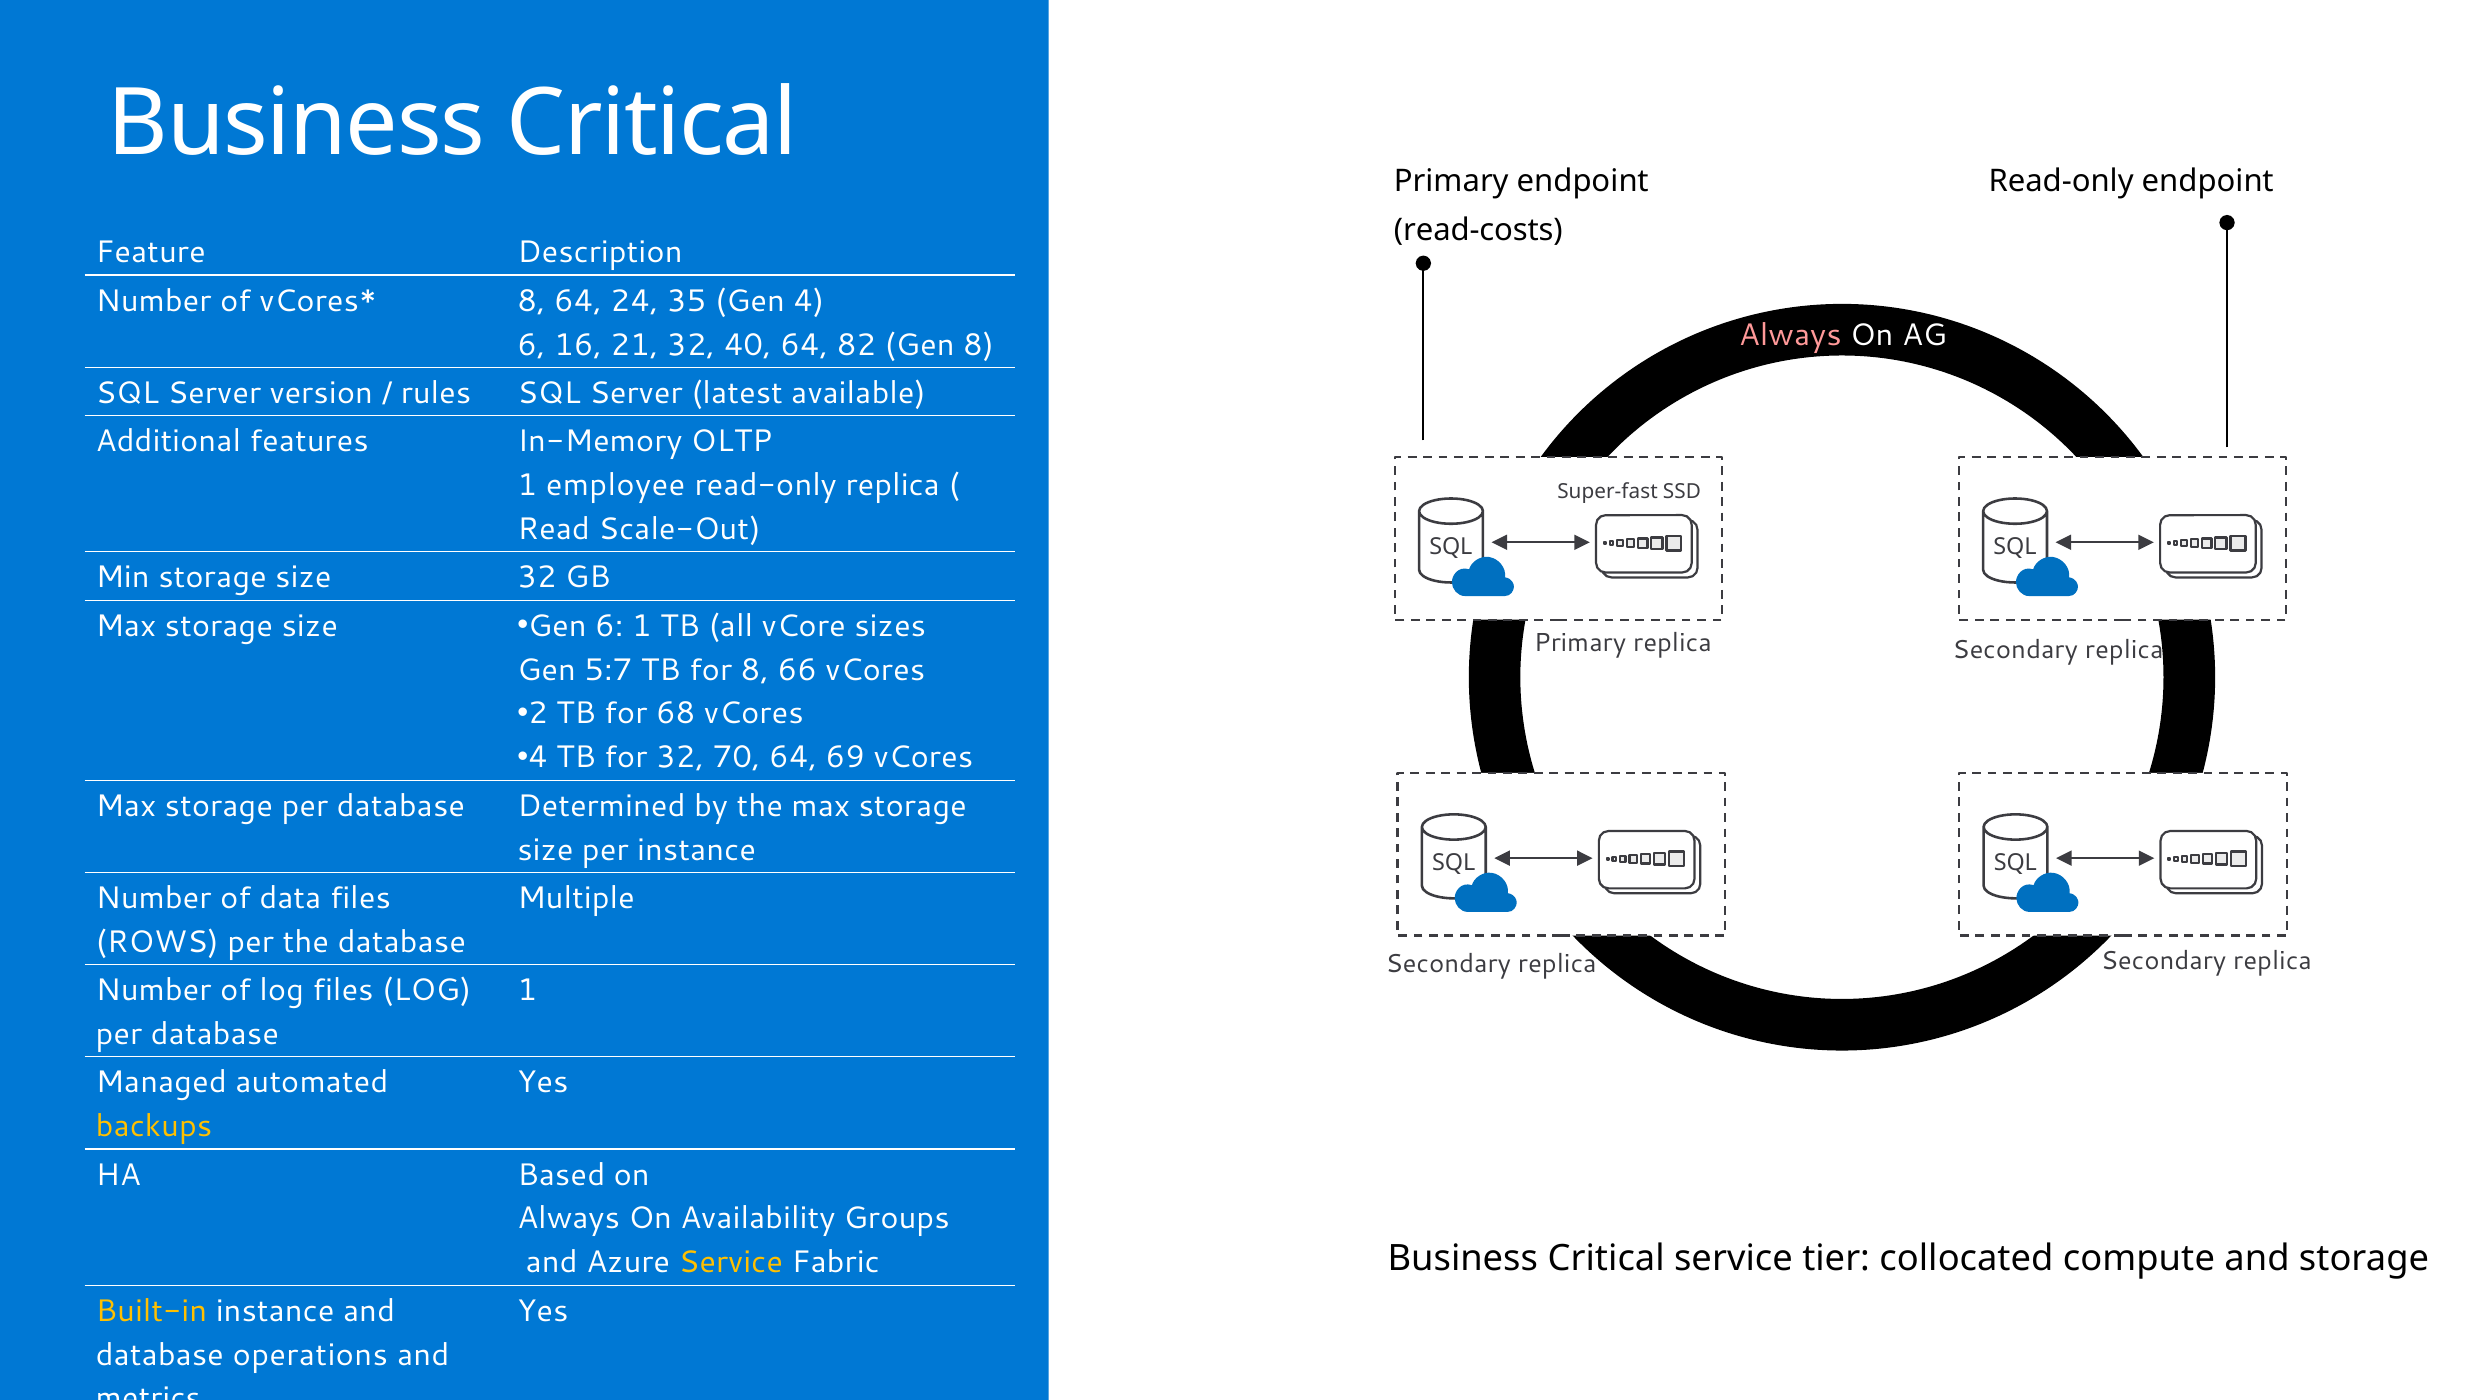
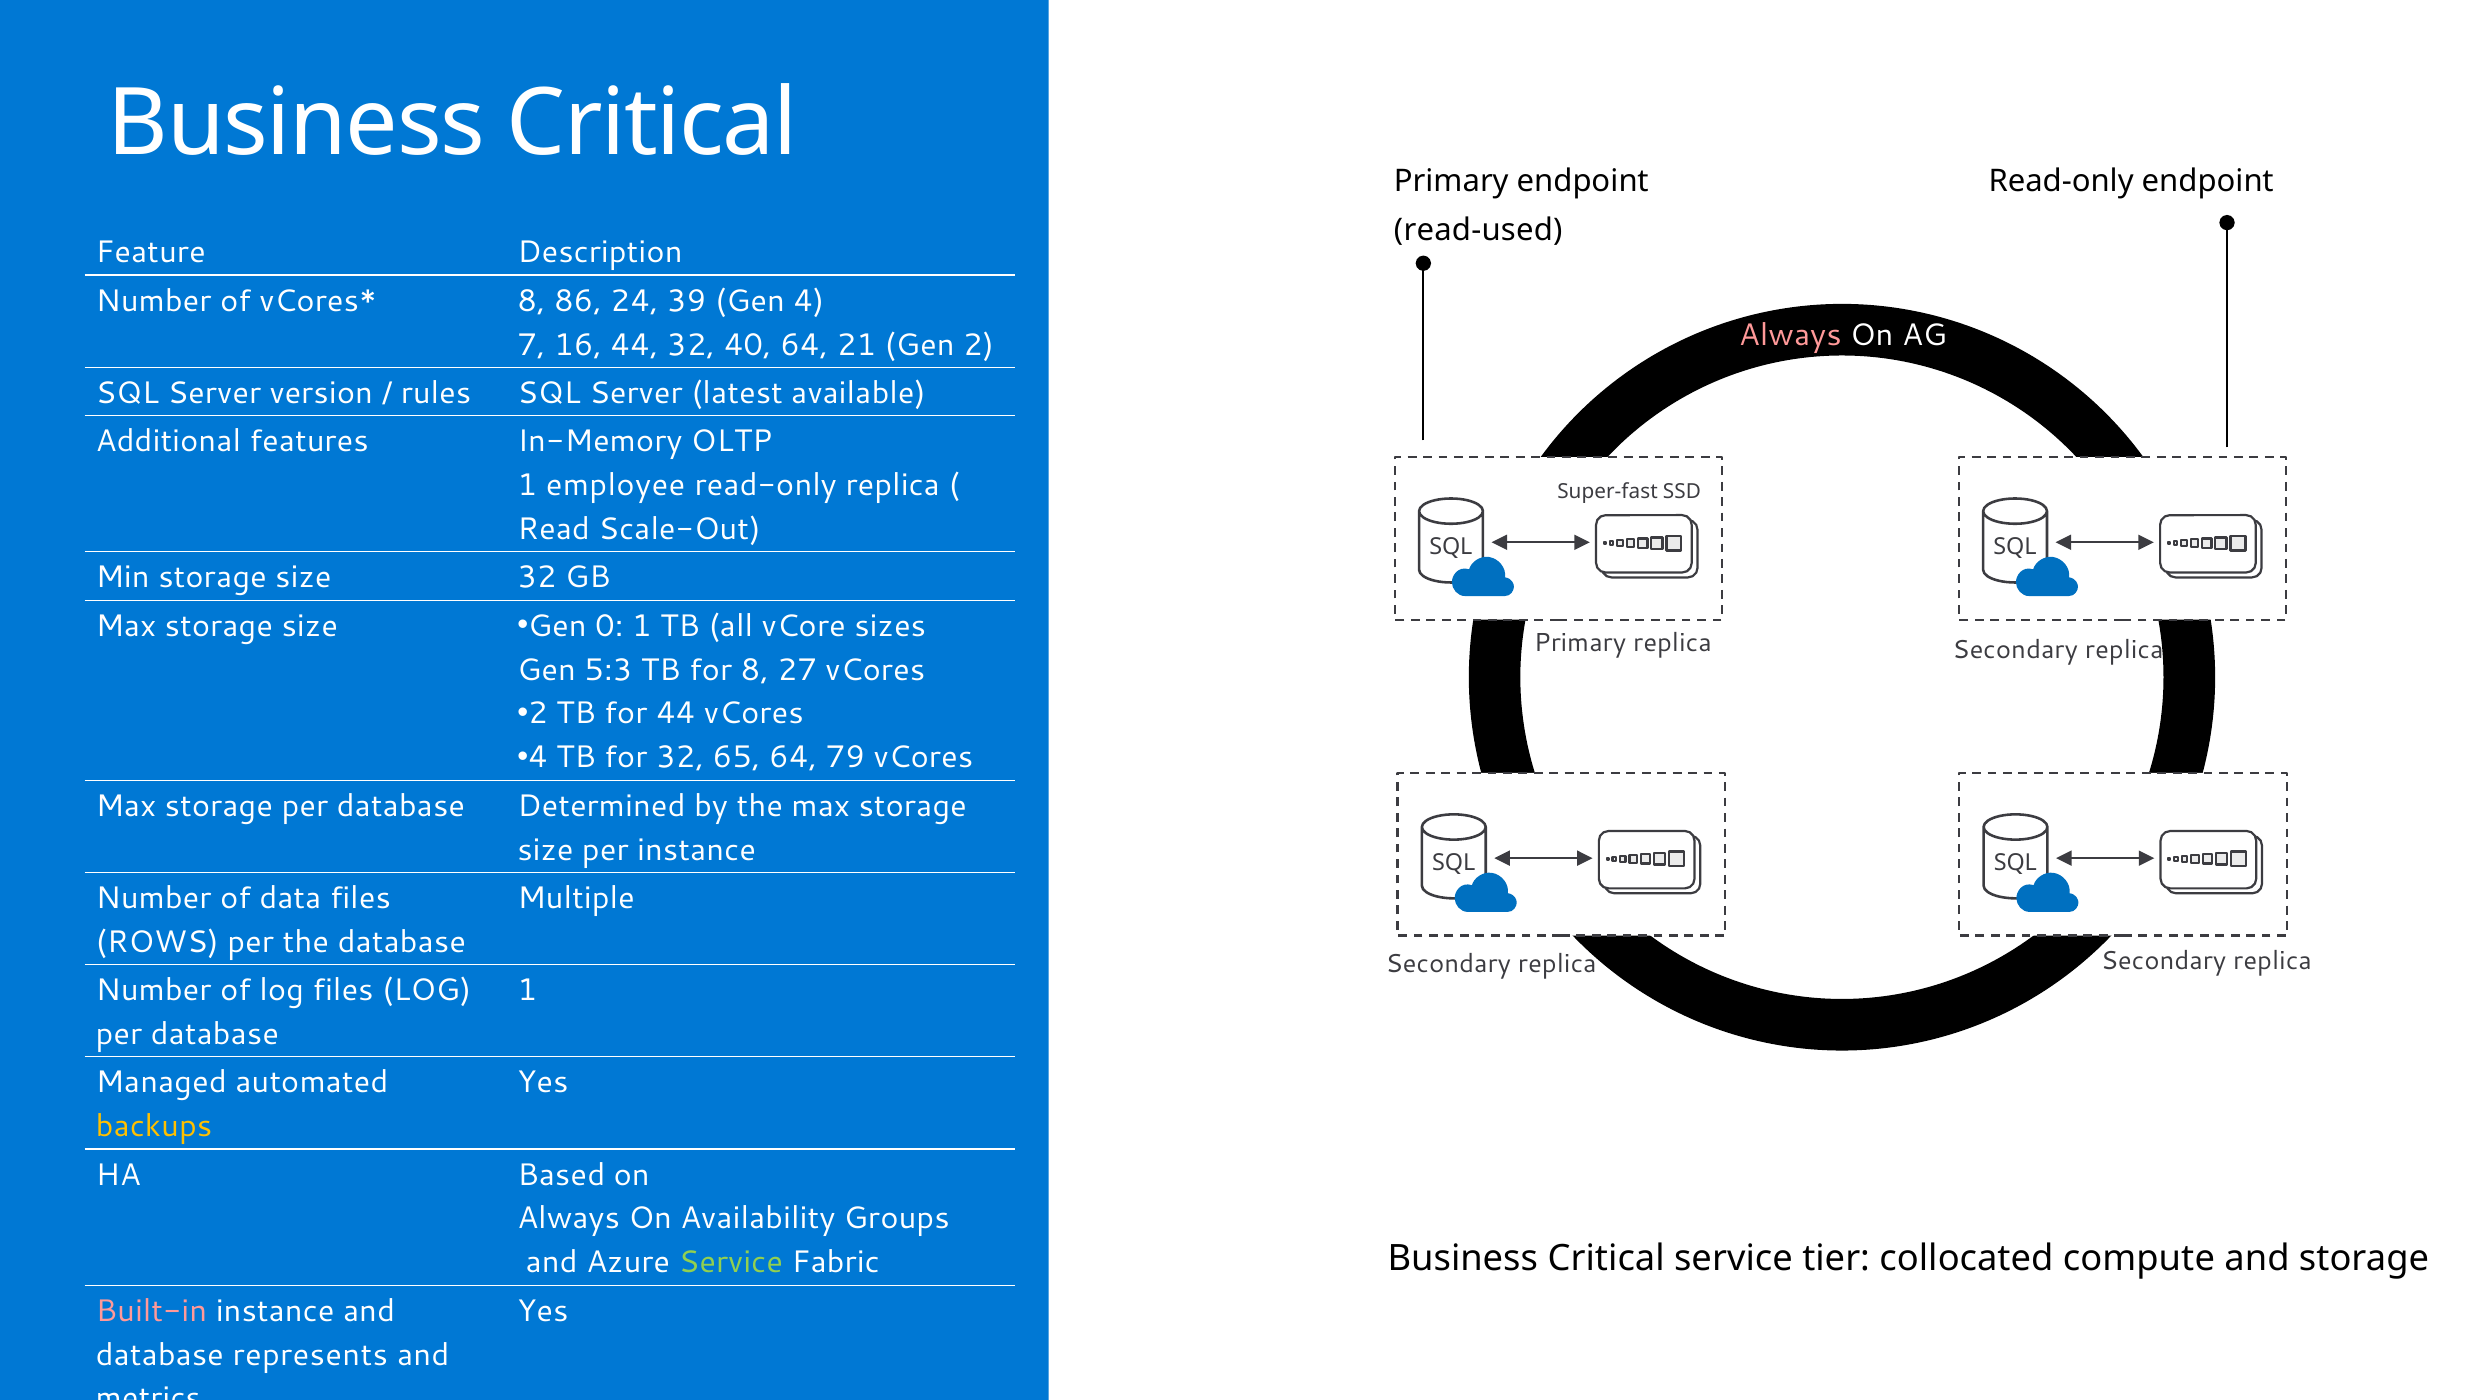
read-costs: read-costs -> read-used
8 64: 64 -> 86
35: 35 -> 39
6 at (531, 345): 6 -> 7
16 21: 21 -> 44
82: 82 -> 21
Gen 8: 8 -> 2
Gen 6: 6 -> 0
5:7: 5:7 -> 5:3
66: 66 -> 27
for 68: 68 -> 44
70: 70 -> 65
69: 69 -> 79
Service at (731, 1262) colour: yellow -> light green
Built-in colour: yellow -> pink
operations: operations -> represents
